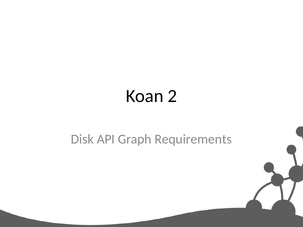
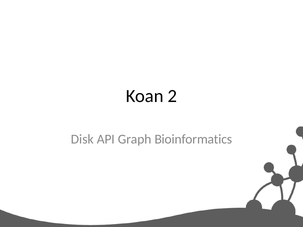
Requirements: Requirements -> Bioinformatics
